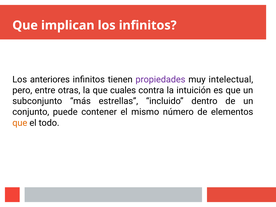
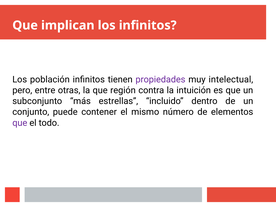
anteriores: anteriores -> población
cuales: cuales -> región
que at (20, 123) colour: orange -> purple
